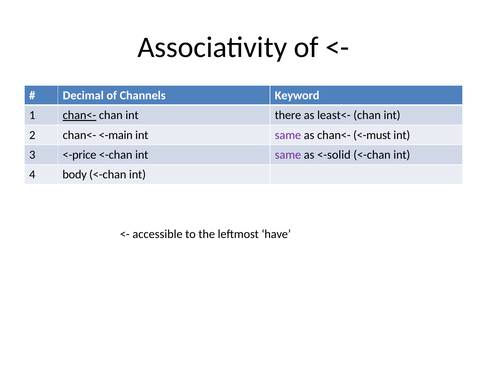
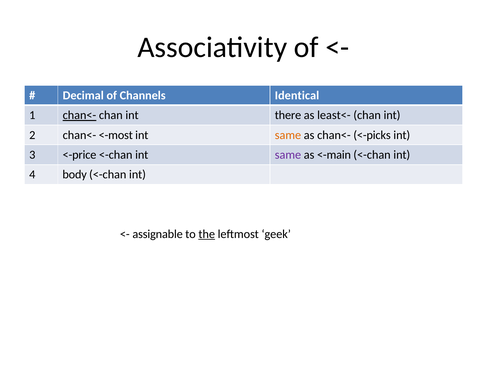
Keyword: Keyword -> Identical
<-main: <-main -> <-most
same at (288, 135) colour: purple -> orange
<-must: <-must -> <-picks
<-solid: <-solid -> <-main
accessible: accessible -> assignable
the underline: none -> present
have: have -> geek
